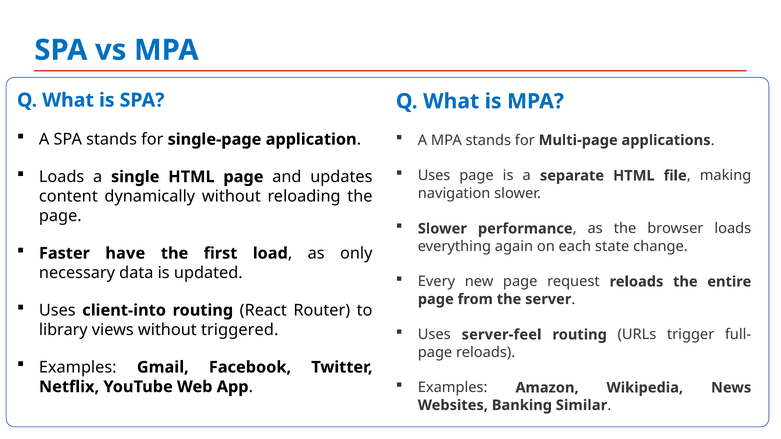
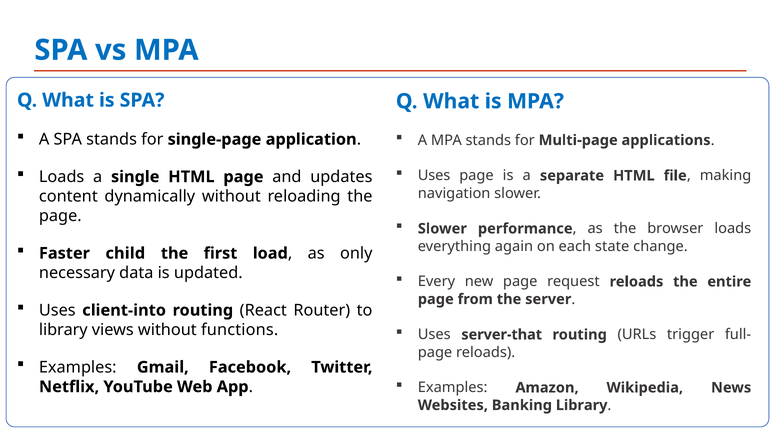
have: have -> child
triggered: triggered -> functions
server-feel: server-feel -> server-that
Banking Similar: Similar -> Library
